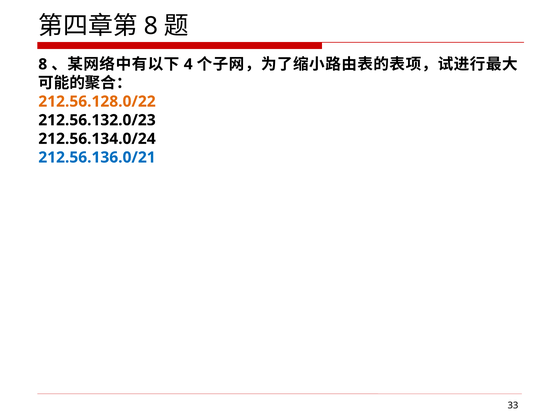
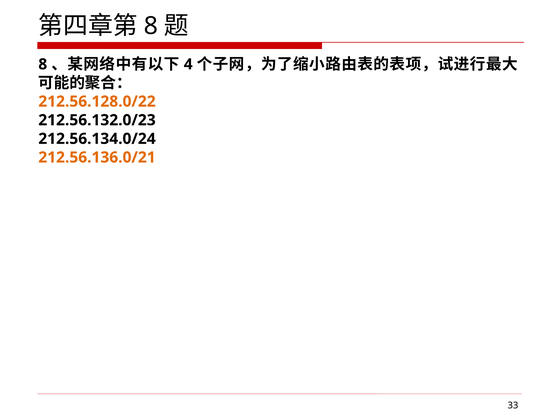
212.56.136.0/21 colour: blue -> orange
